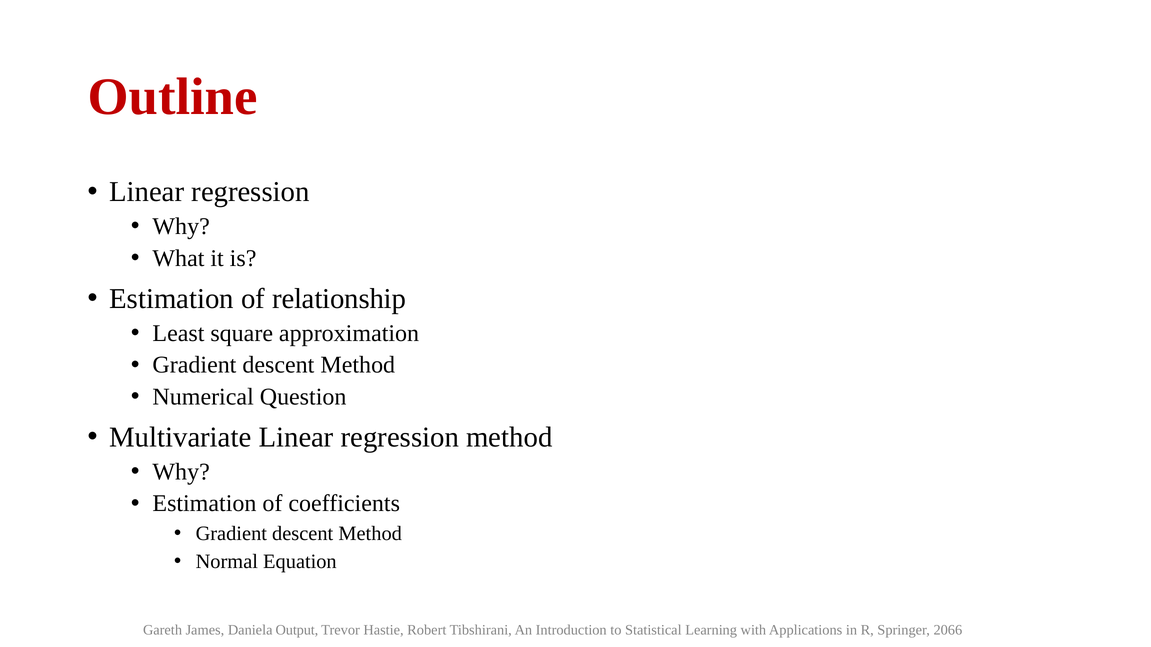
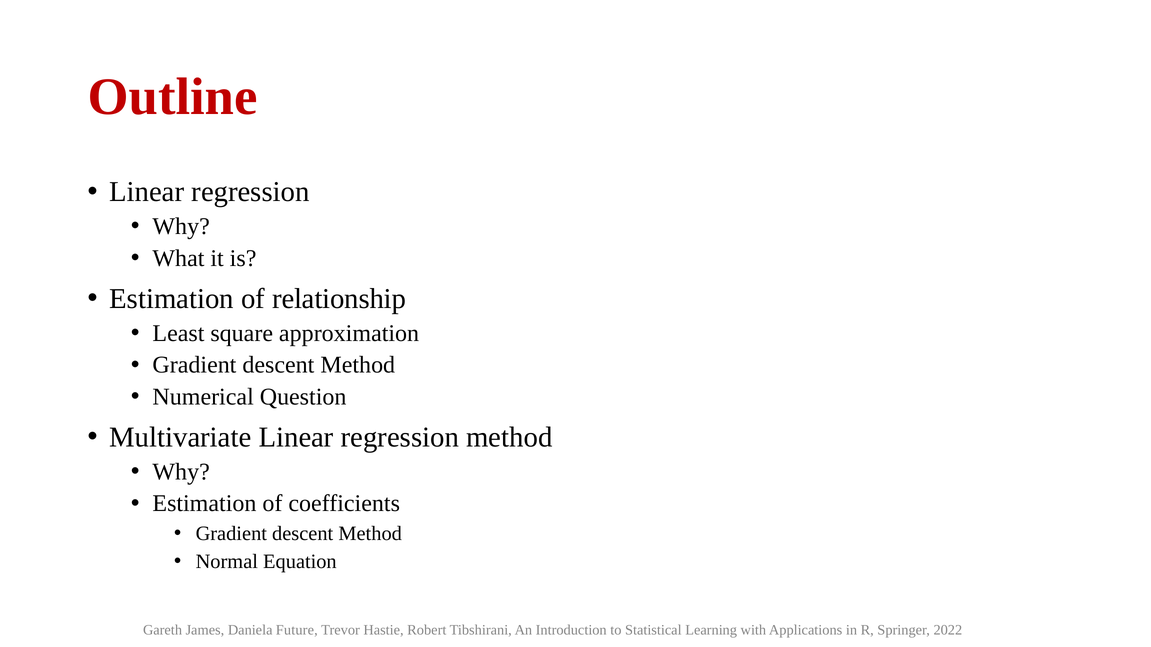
Output: Output -> Future
2066: 2066 -> 2022
